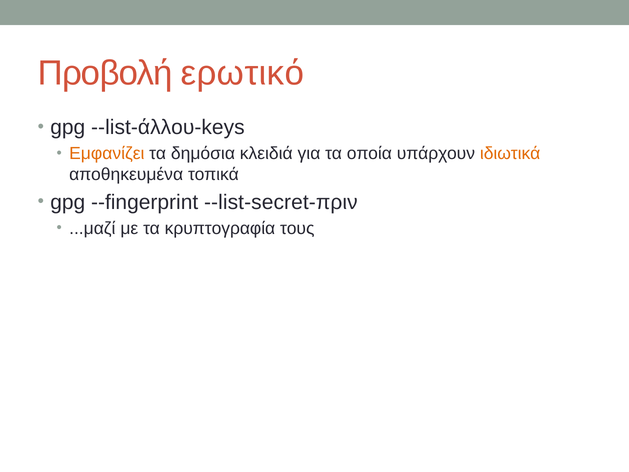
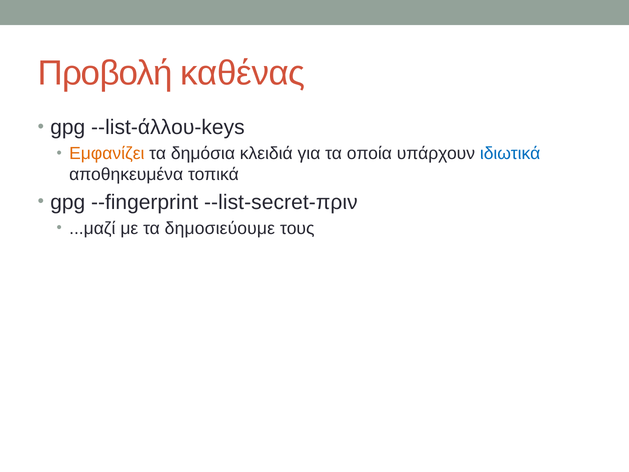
ερωτικό: ερωτικό -> καθένας
ιδιωτικά colour: orange -> blue
κρυπτογραφία: κρυπτογραφία -> δημοσιεύουμε
